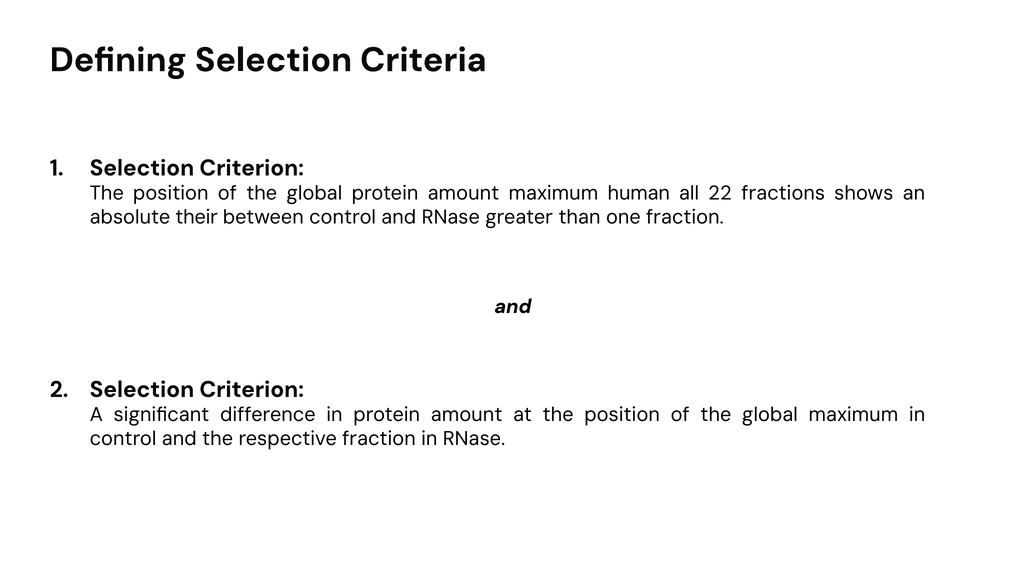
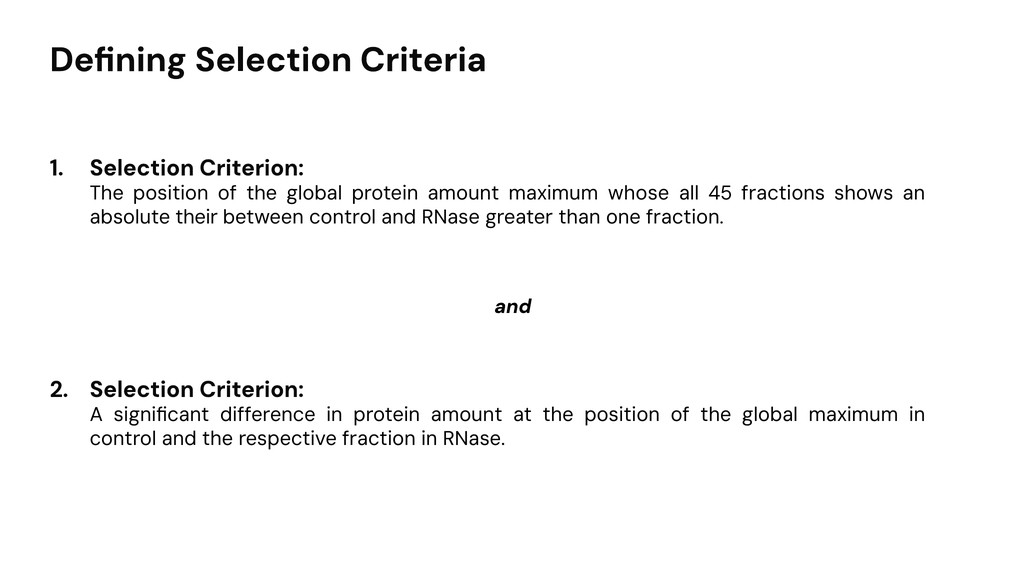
human: human -> whose
22: 22 -> 45
